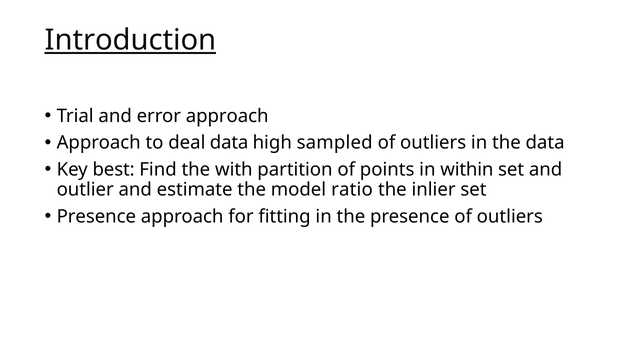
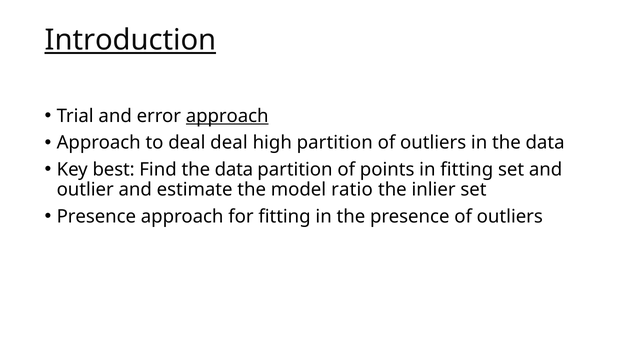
approach at (227, 116) underline: none -> present
deal data: data -> deal
high sampled: sampled -> partition
Find the with: with -> data
in within: within -> fitting
